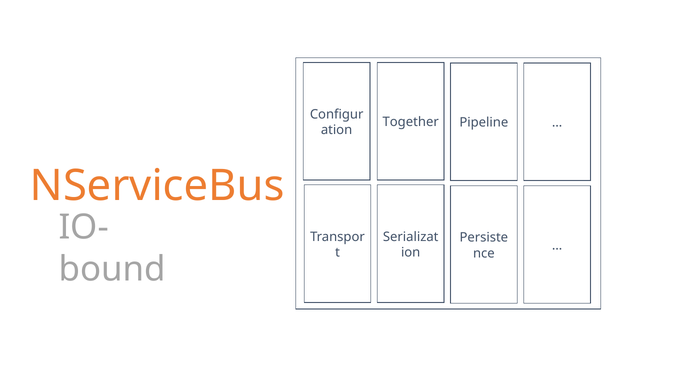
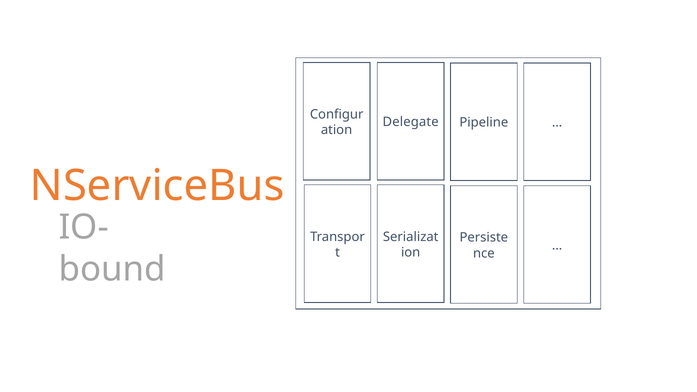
Together: Together -> Delegate
